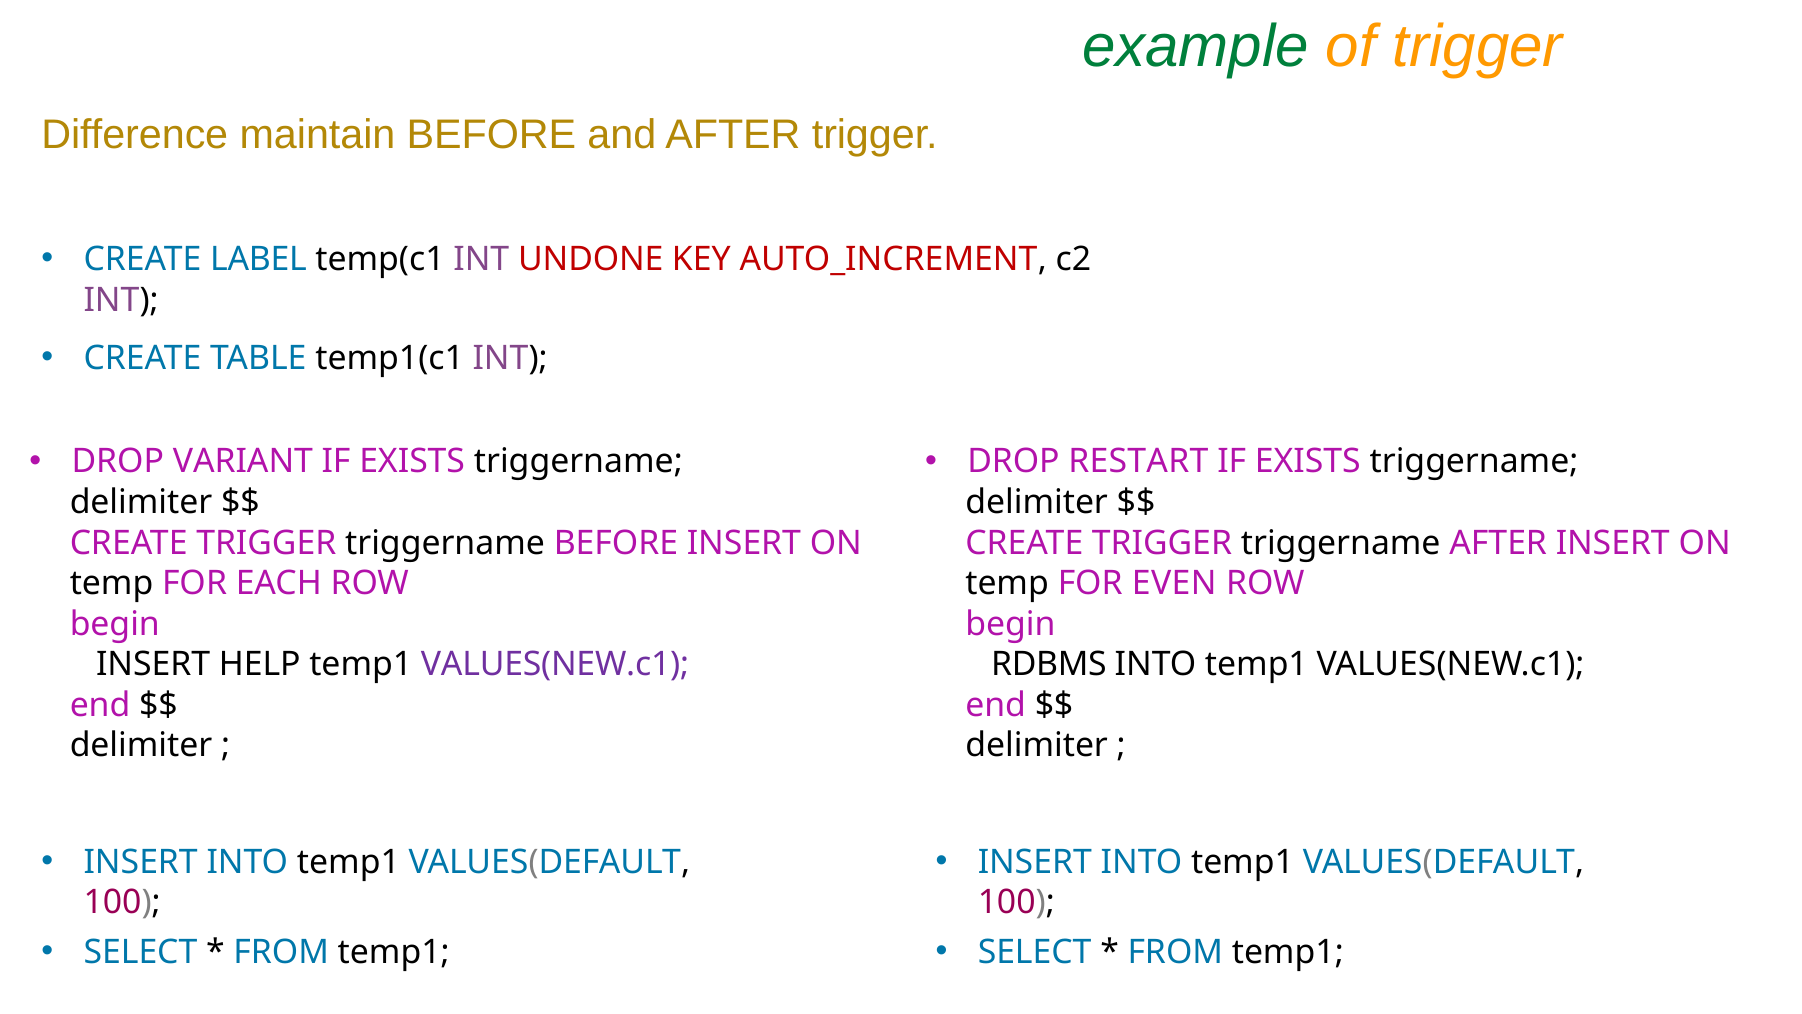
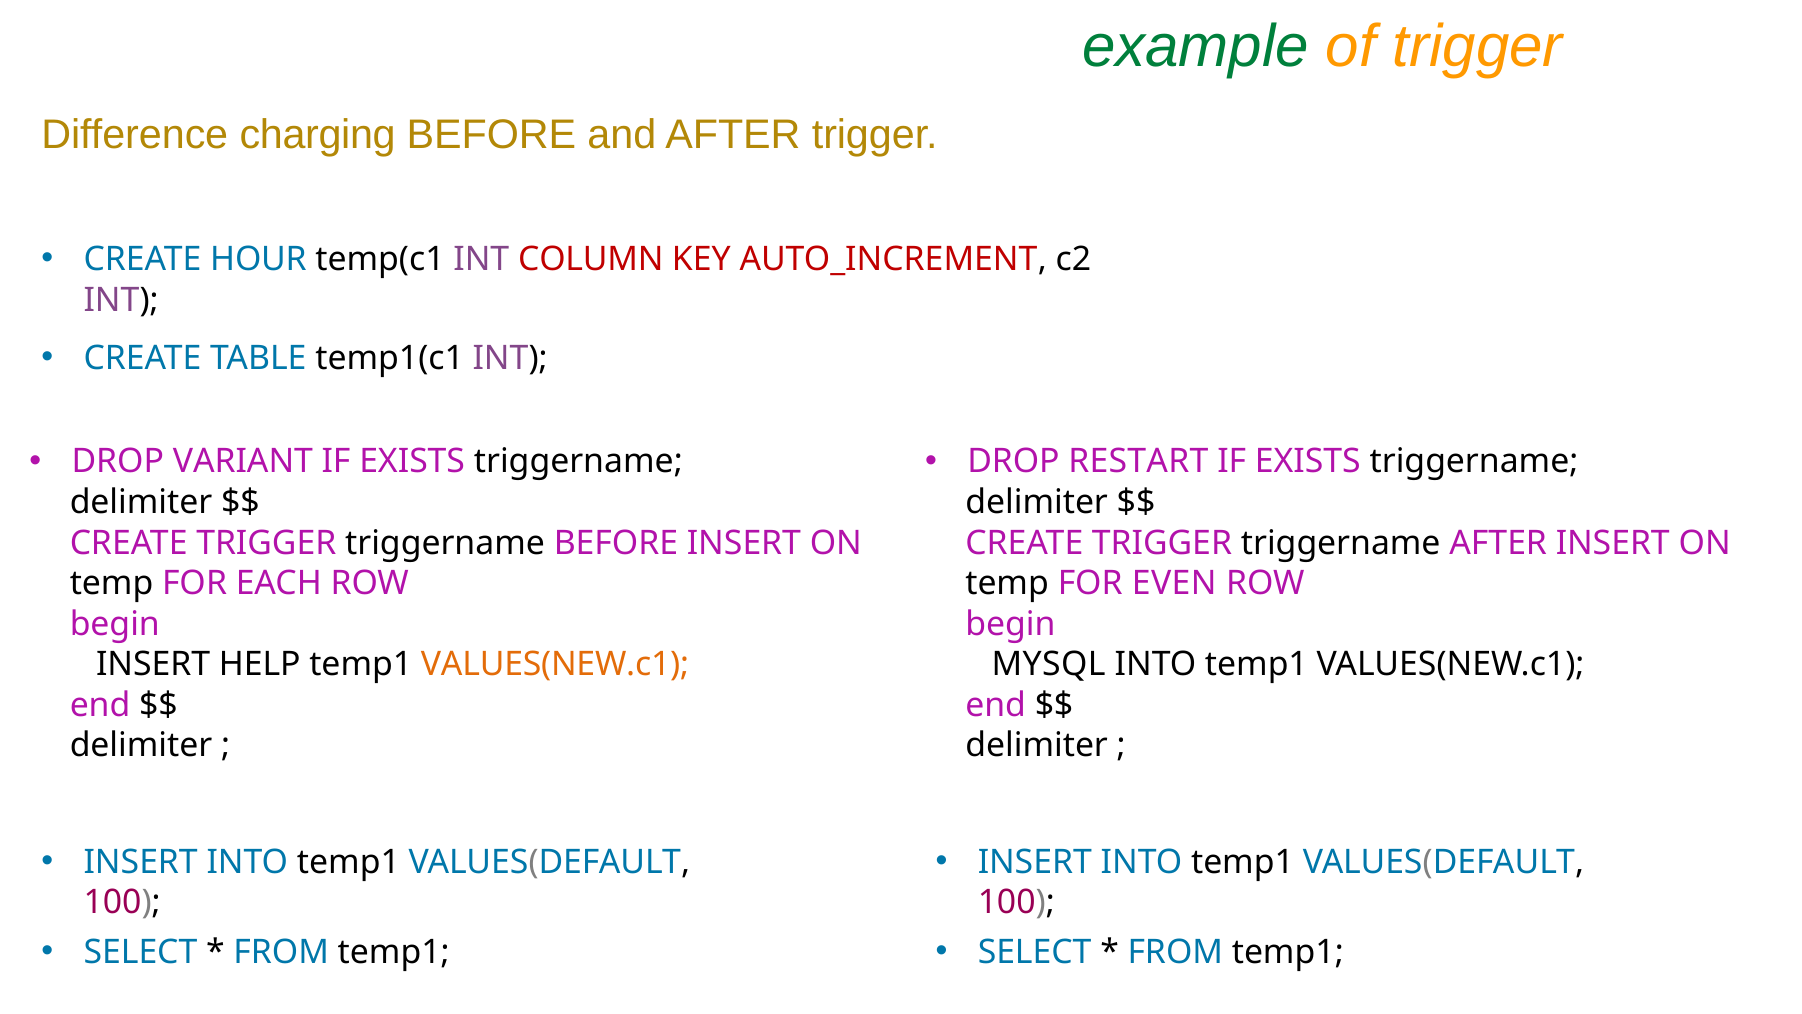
maintain: maintain -> charging
LABEL: LABEL -> HOUR
UNDONE: UNDONE -> COLUMN
VALUES(NEW.c1 at (555, 664) colour: purple -> orange
RDBMS: RDBMS -> MYSQL
